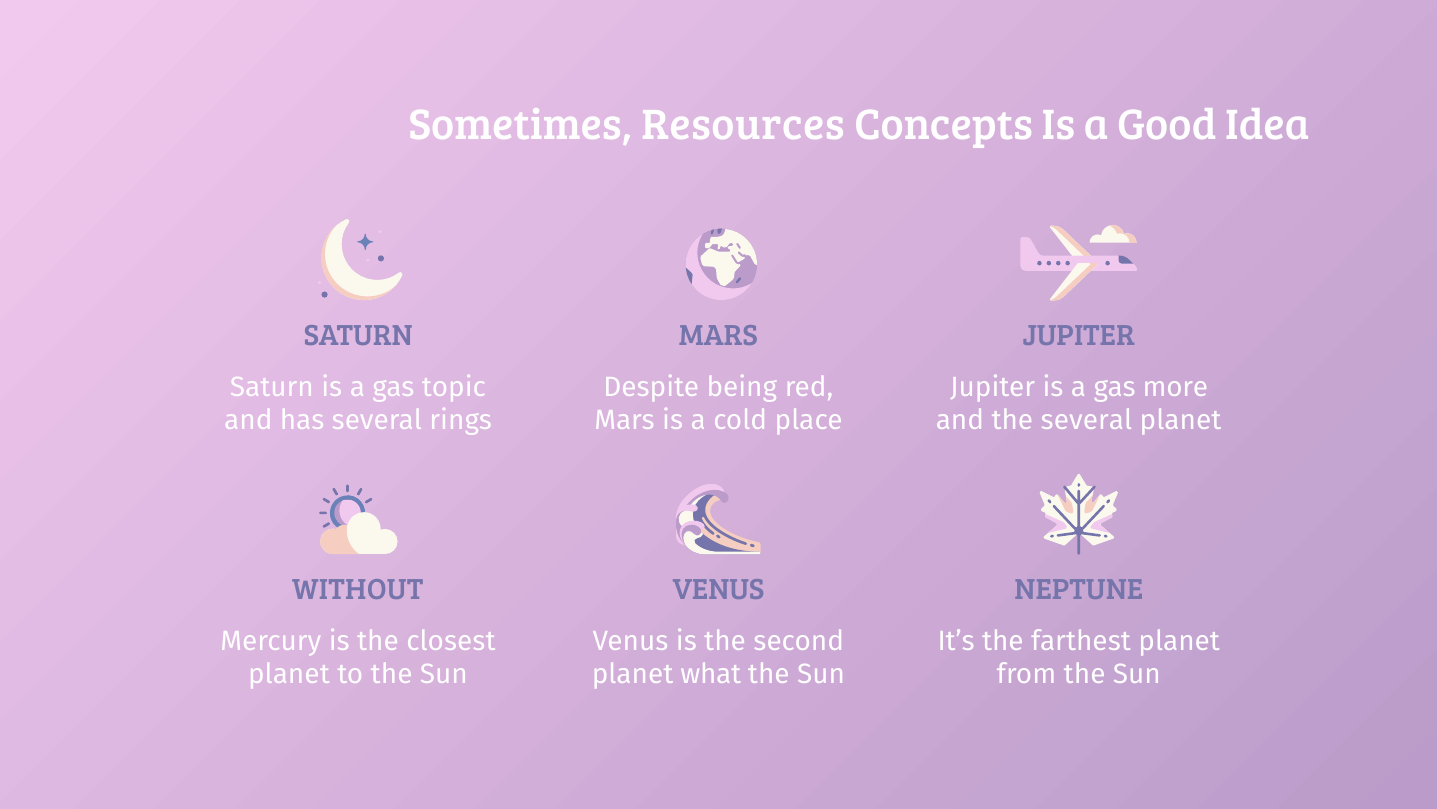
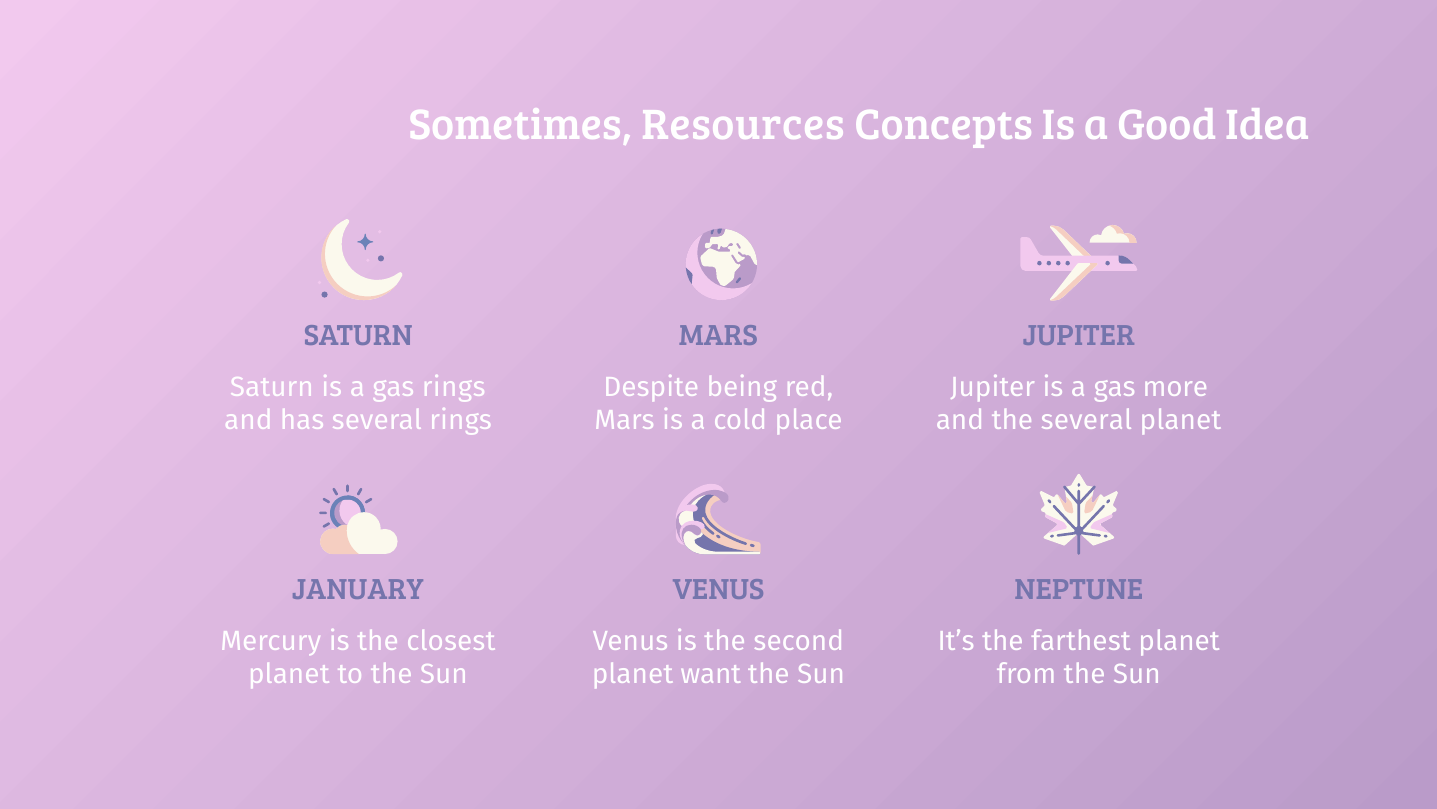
gas topic: topic -> rings
WITHOUT: WITHOUT -> JANUARY
what: what -> want
